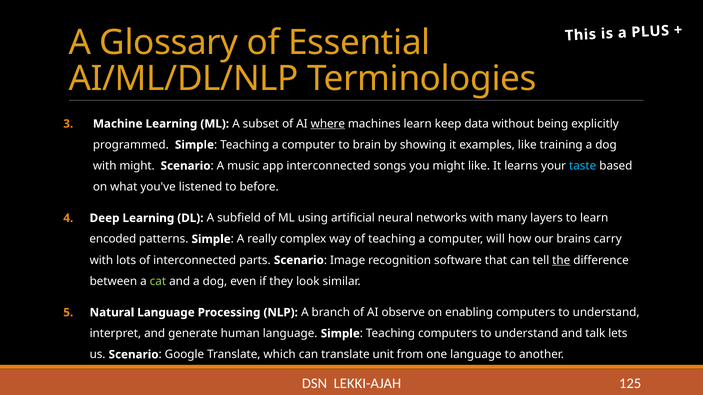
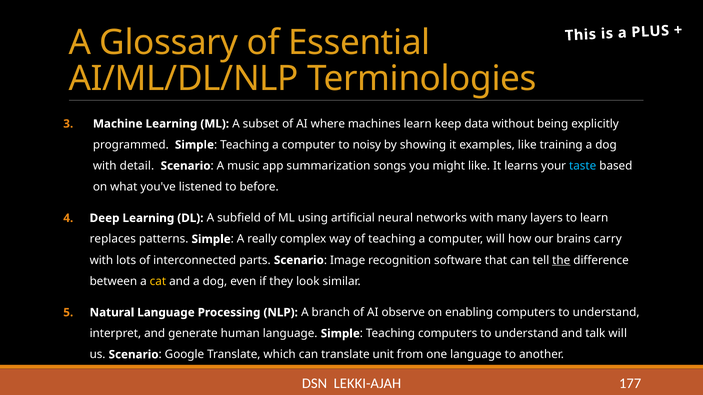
where underline: present -> none
brain: brain -> noisy
with might: might -> detail
app interconnected: interconnected -> summarization
encoded: encoded -> replaces
cat colour: light green -> yellow
talk lets: lets -> will
125: 125 -> 177
